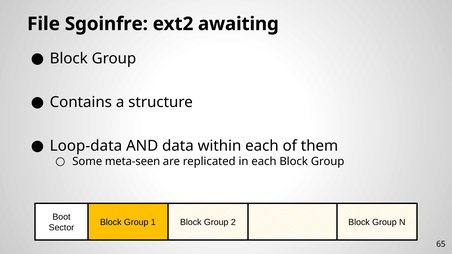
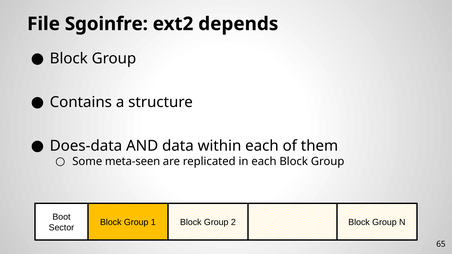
awaiting: awaiting -> depends
Loop-data: Loop-data -> Does-data
